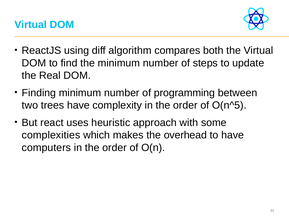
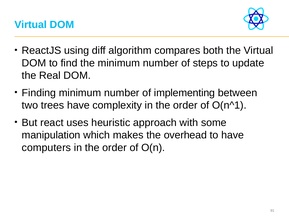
programming: programming -> implementing
O(n^5: O(n^5 -> O(n^1
complexities: complexities -> manipulation
